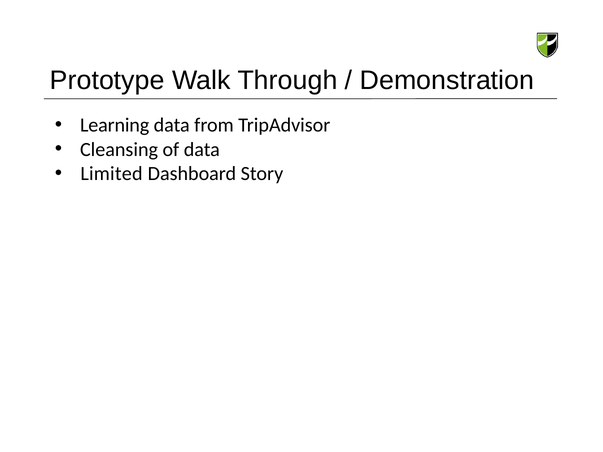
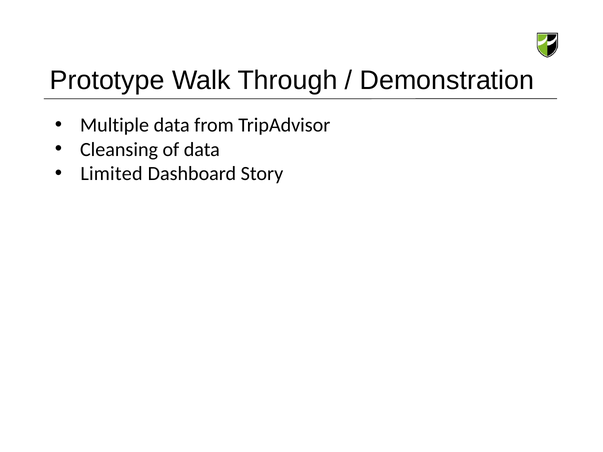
Learning: Learning -> Multiple
